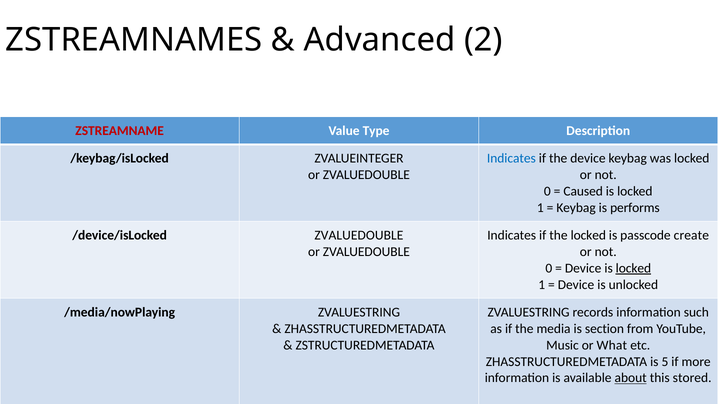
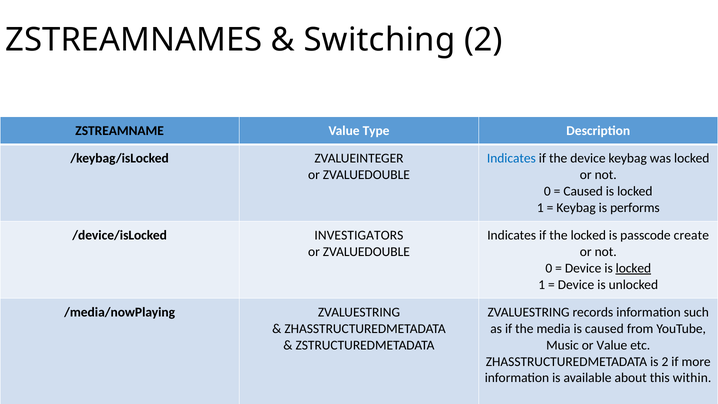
Advanced: Advanced -> Switching
ZSTREAMNAME colour: red -> black
/device/isLocked ZVALUEDOUBLE: ZVALUEDOUBLE -> INVESTIGATORS
is section: section -> caused
or What: What -> Value
is 5: 5 -> 2
about underline: present -> none
stored: stored -> within
